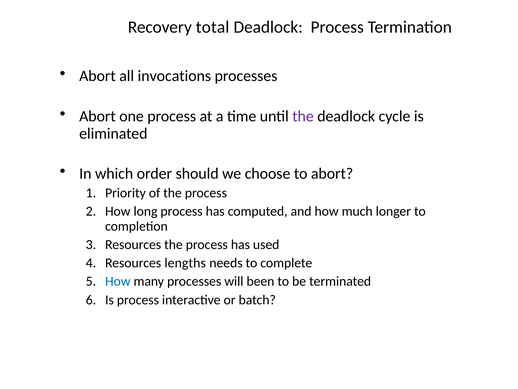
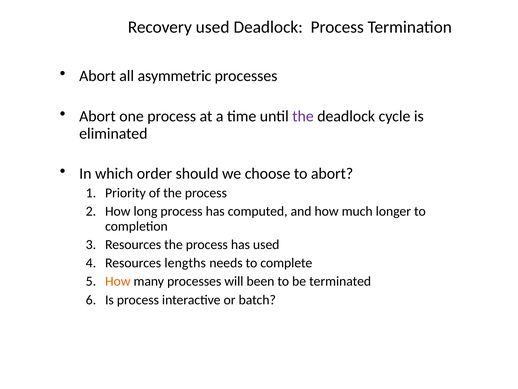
Recovery total: total -> used
invocations: invocations -> asymmetric
How at (118, 281) colour: blue -> orange
